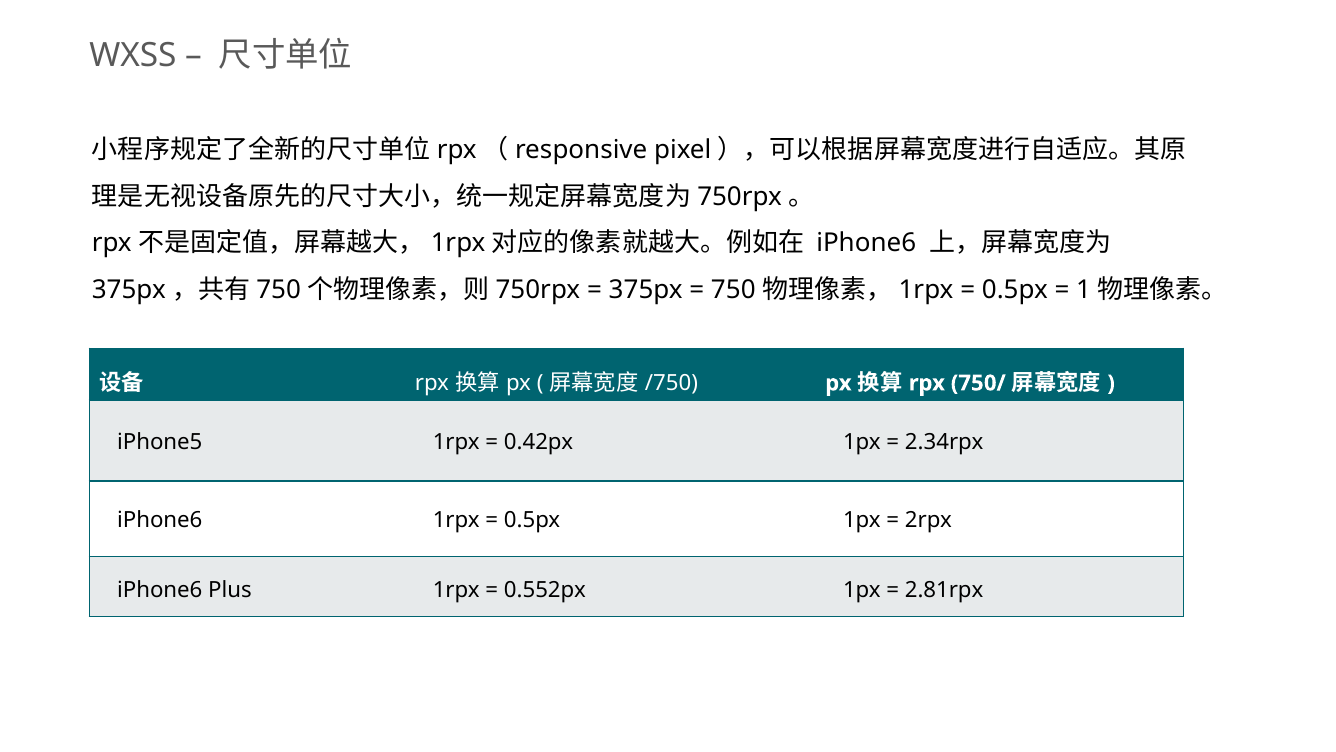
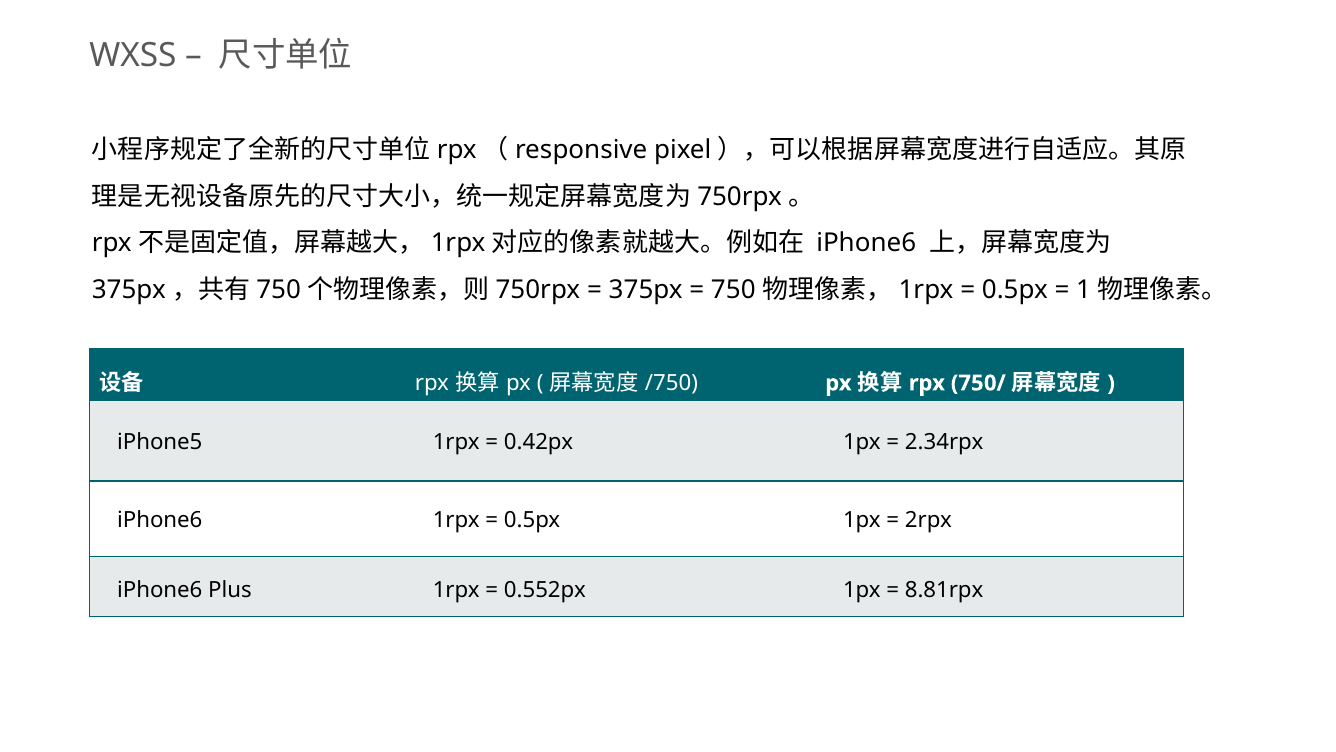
2.81rpx: 2.81rpx -> 8.81rpx
